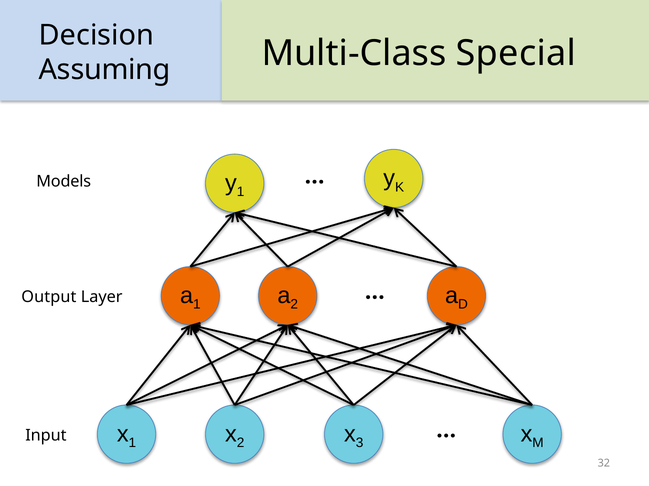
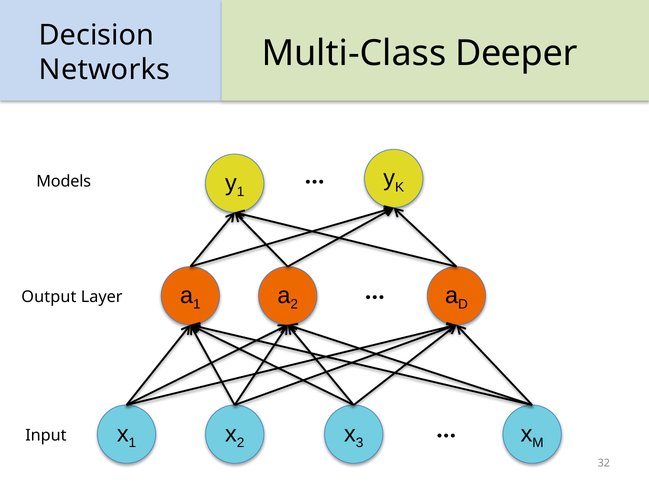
Special: Special -> Deeper
Assuming: Assuming -> Networks
